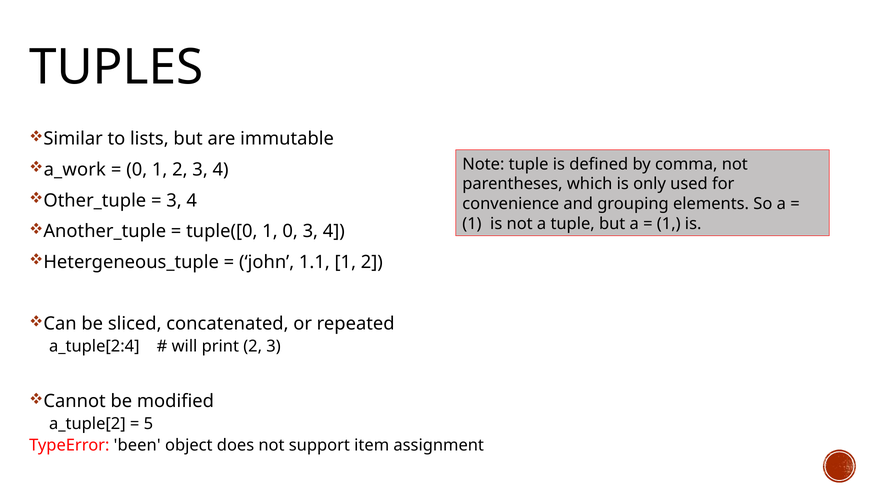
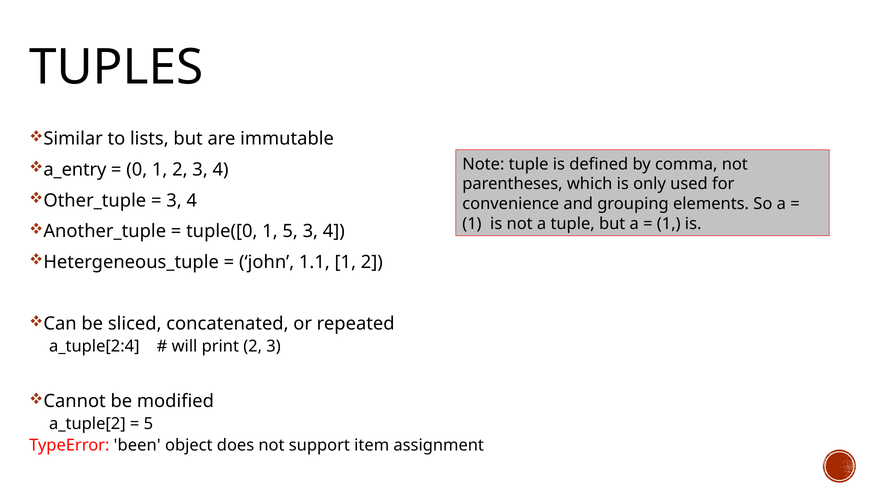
a_work: a_work -> a_entry
1 0: 0 -> 5
